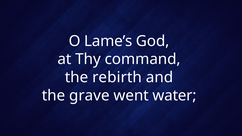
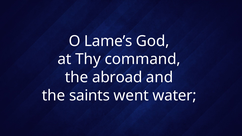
rebirth: rebirth -> abroad
grave: grave -> saints
